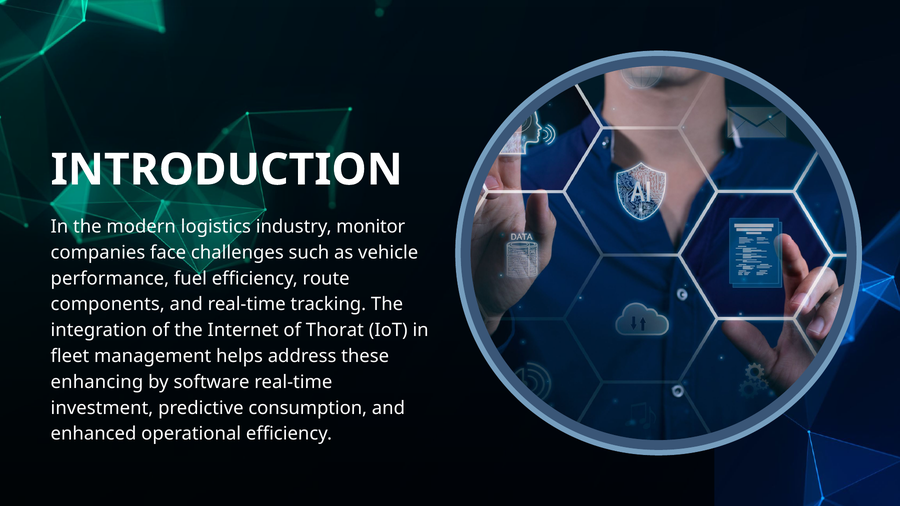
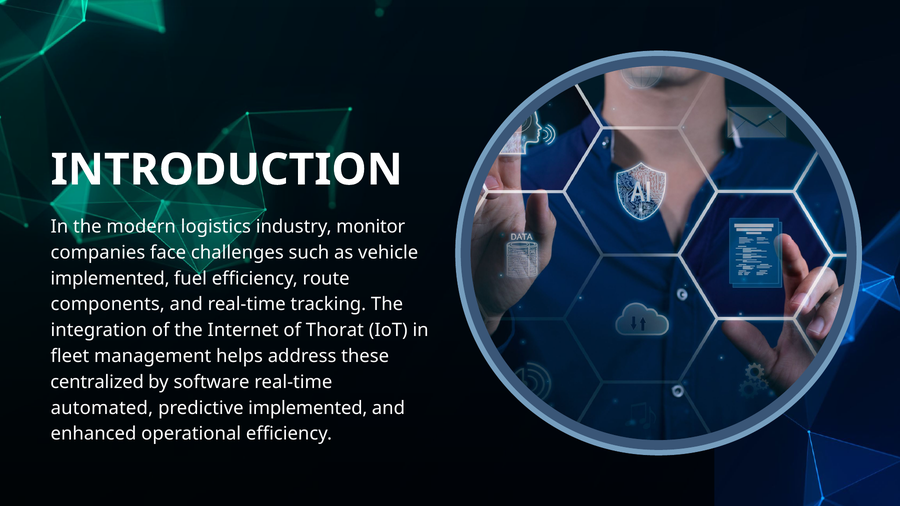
performance at (110, 279): performance -> implemented
enhancing: enhancing -> centralized
investment: investment -> automated
predictive consumption: consumption -> implemented
